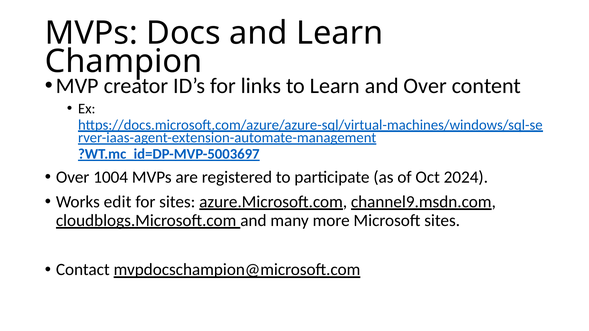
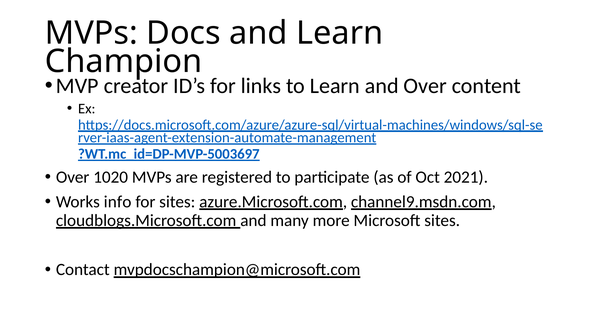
1004: 1004 -> 1020
2024: 2024 -> 2021
edit: edit -> info
